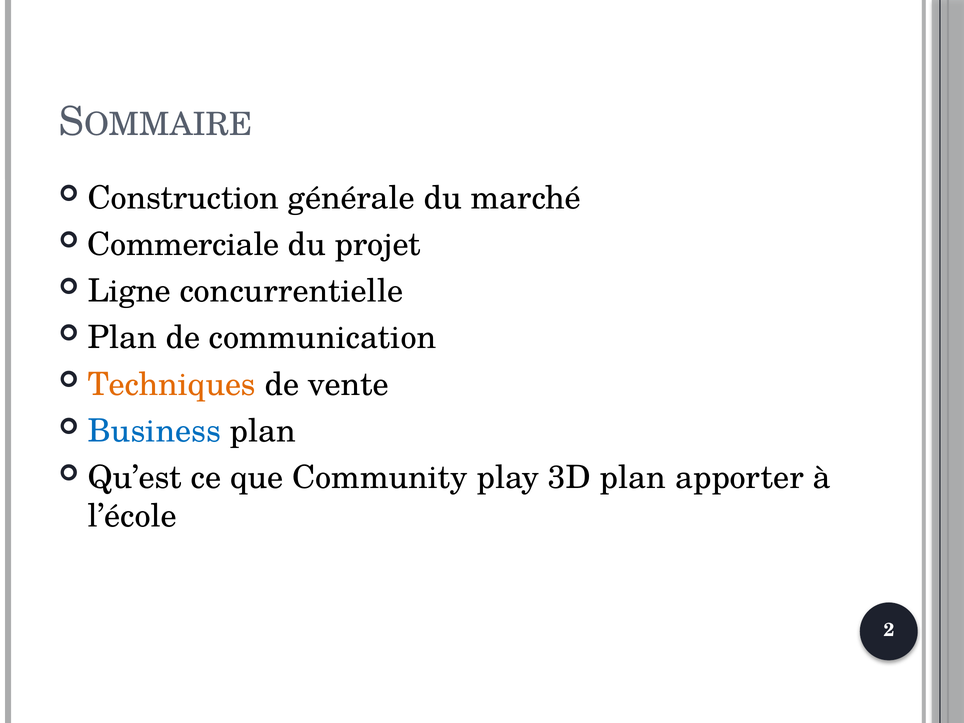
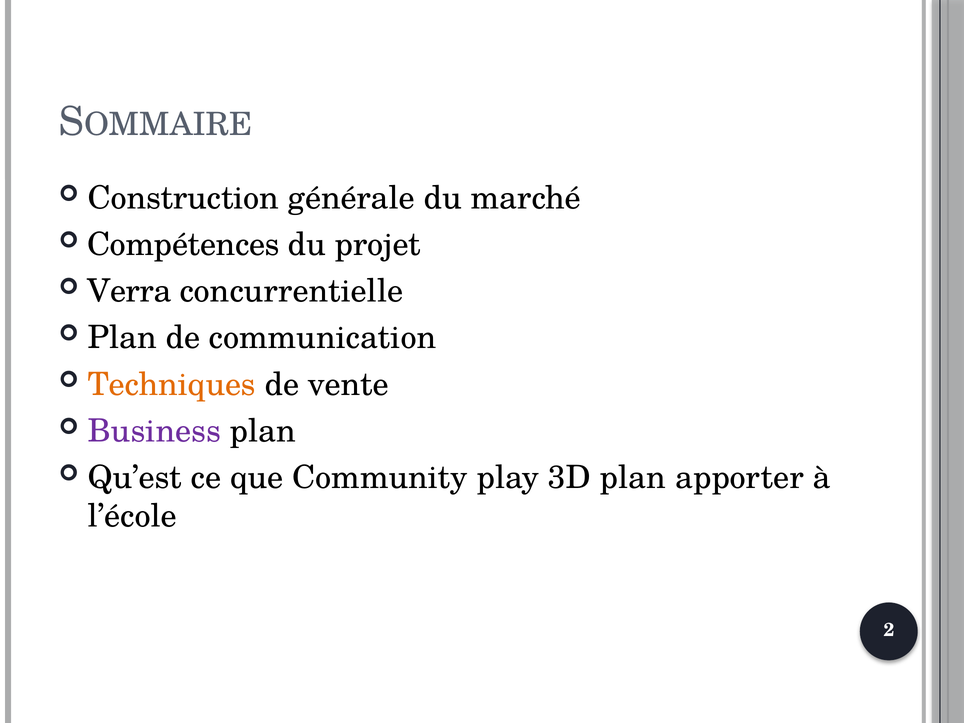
Commerciale: Commerciale -> Compétences
Ligne: Ligne -> Verra
Business colour: blue -> purple
